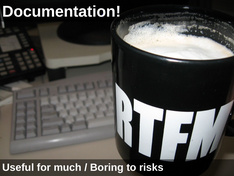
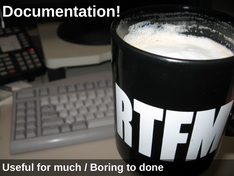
risks: risks -> done
